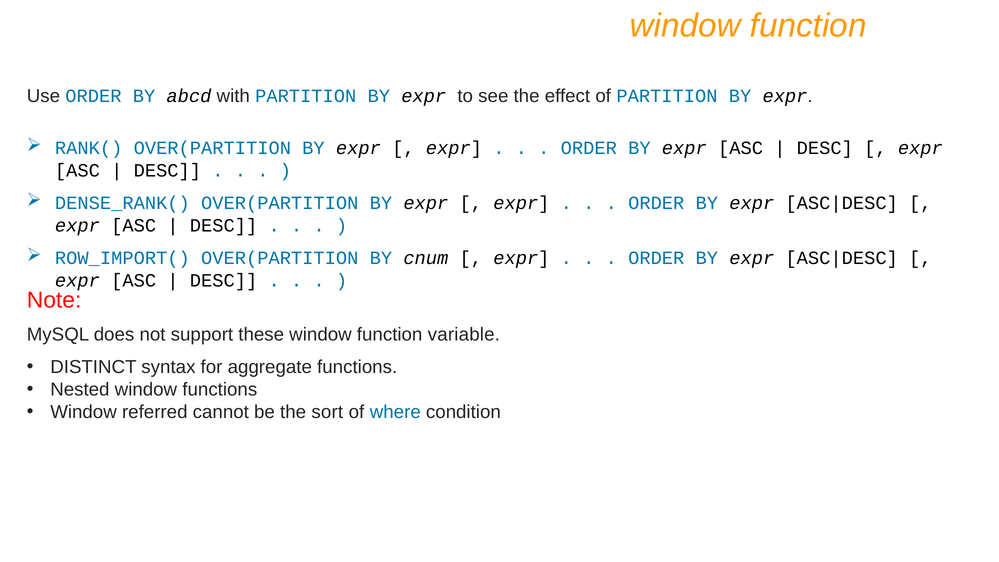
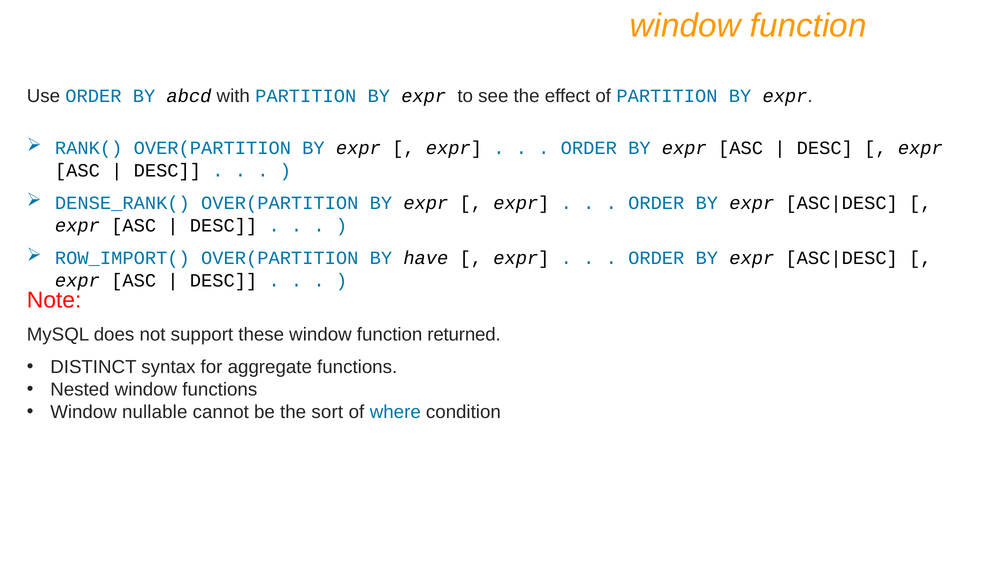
cnum: cnum -> have
variable: variable -> returned
referred: referred -> nullable
